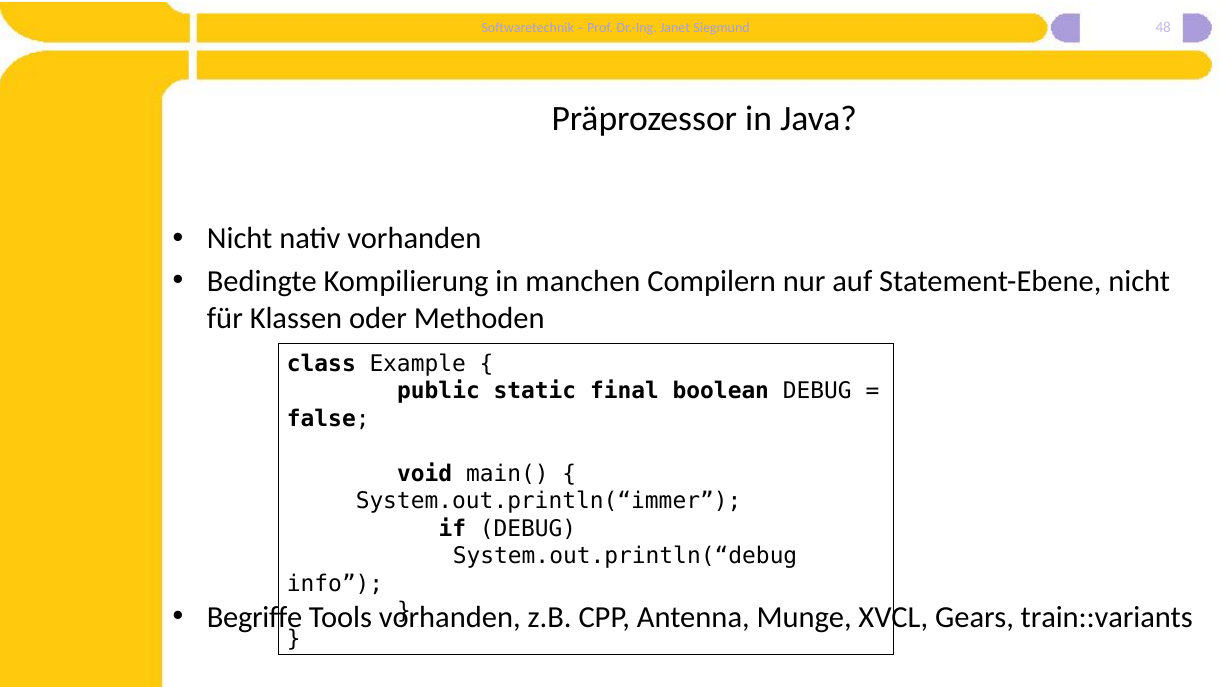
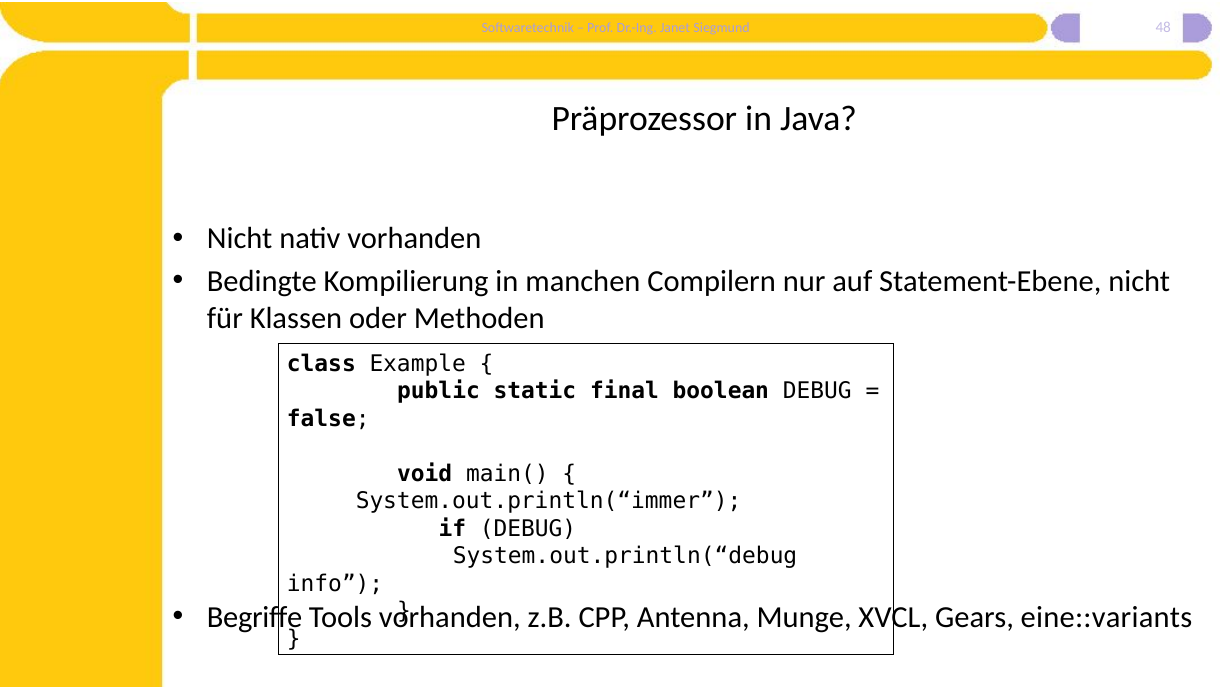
train::variants: train::variants -> eine::variants
